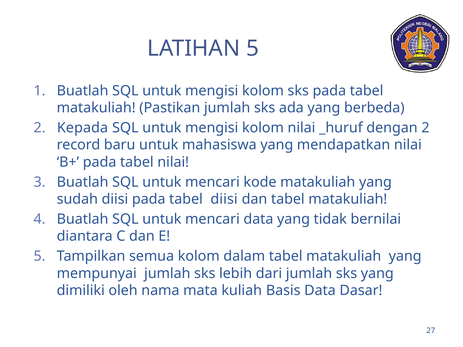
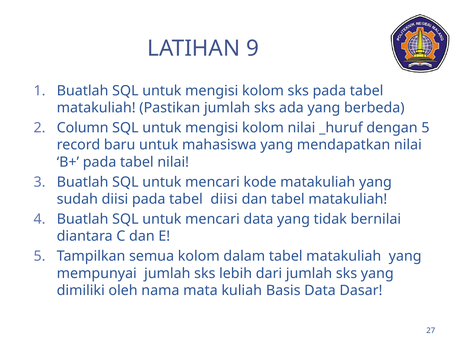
LATIHAN 5: 5 -> 9
Kepada: Kepada -> Column
dengan 2: 2 -> 5
